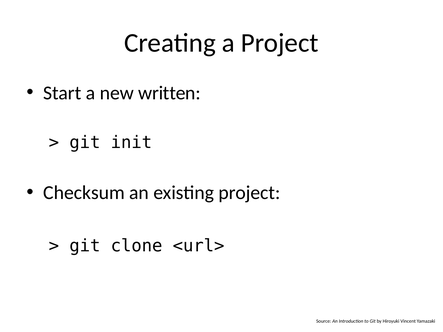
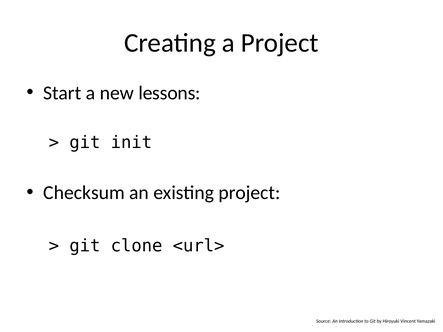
written: written -> lessons
